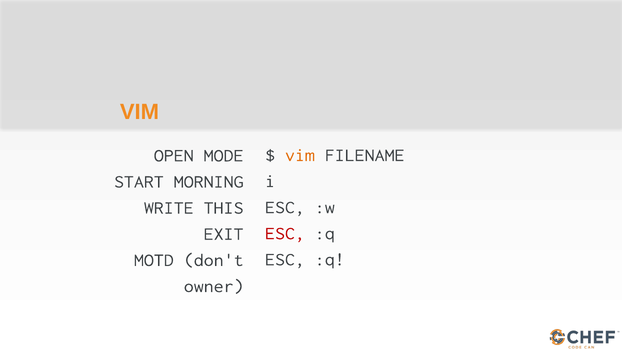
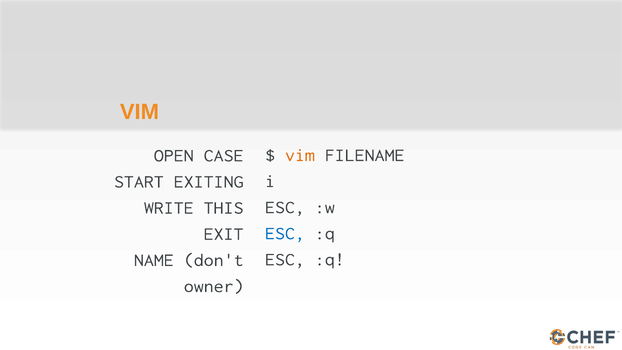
MODE: MODE -> CASE
MORNING: MORNING -> EXITING
ESC at (285, 233) colour: red -> blue
MOTD: MOTD -> NAME
